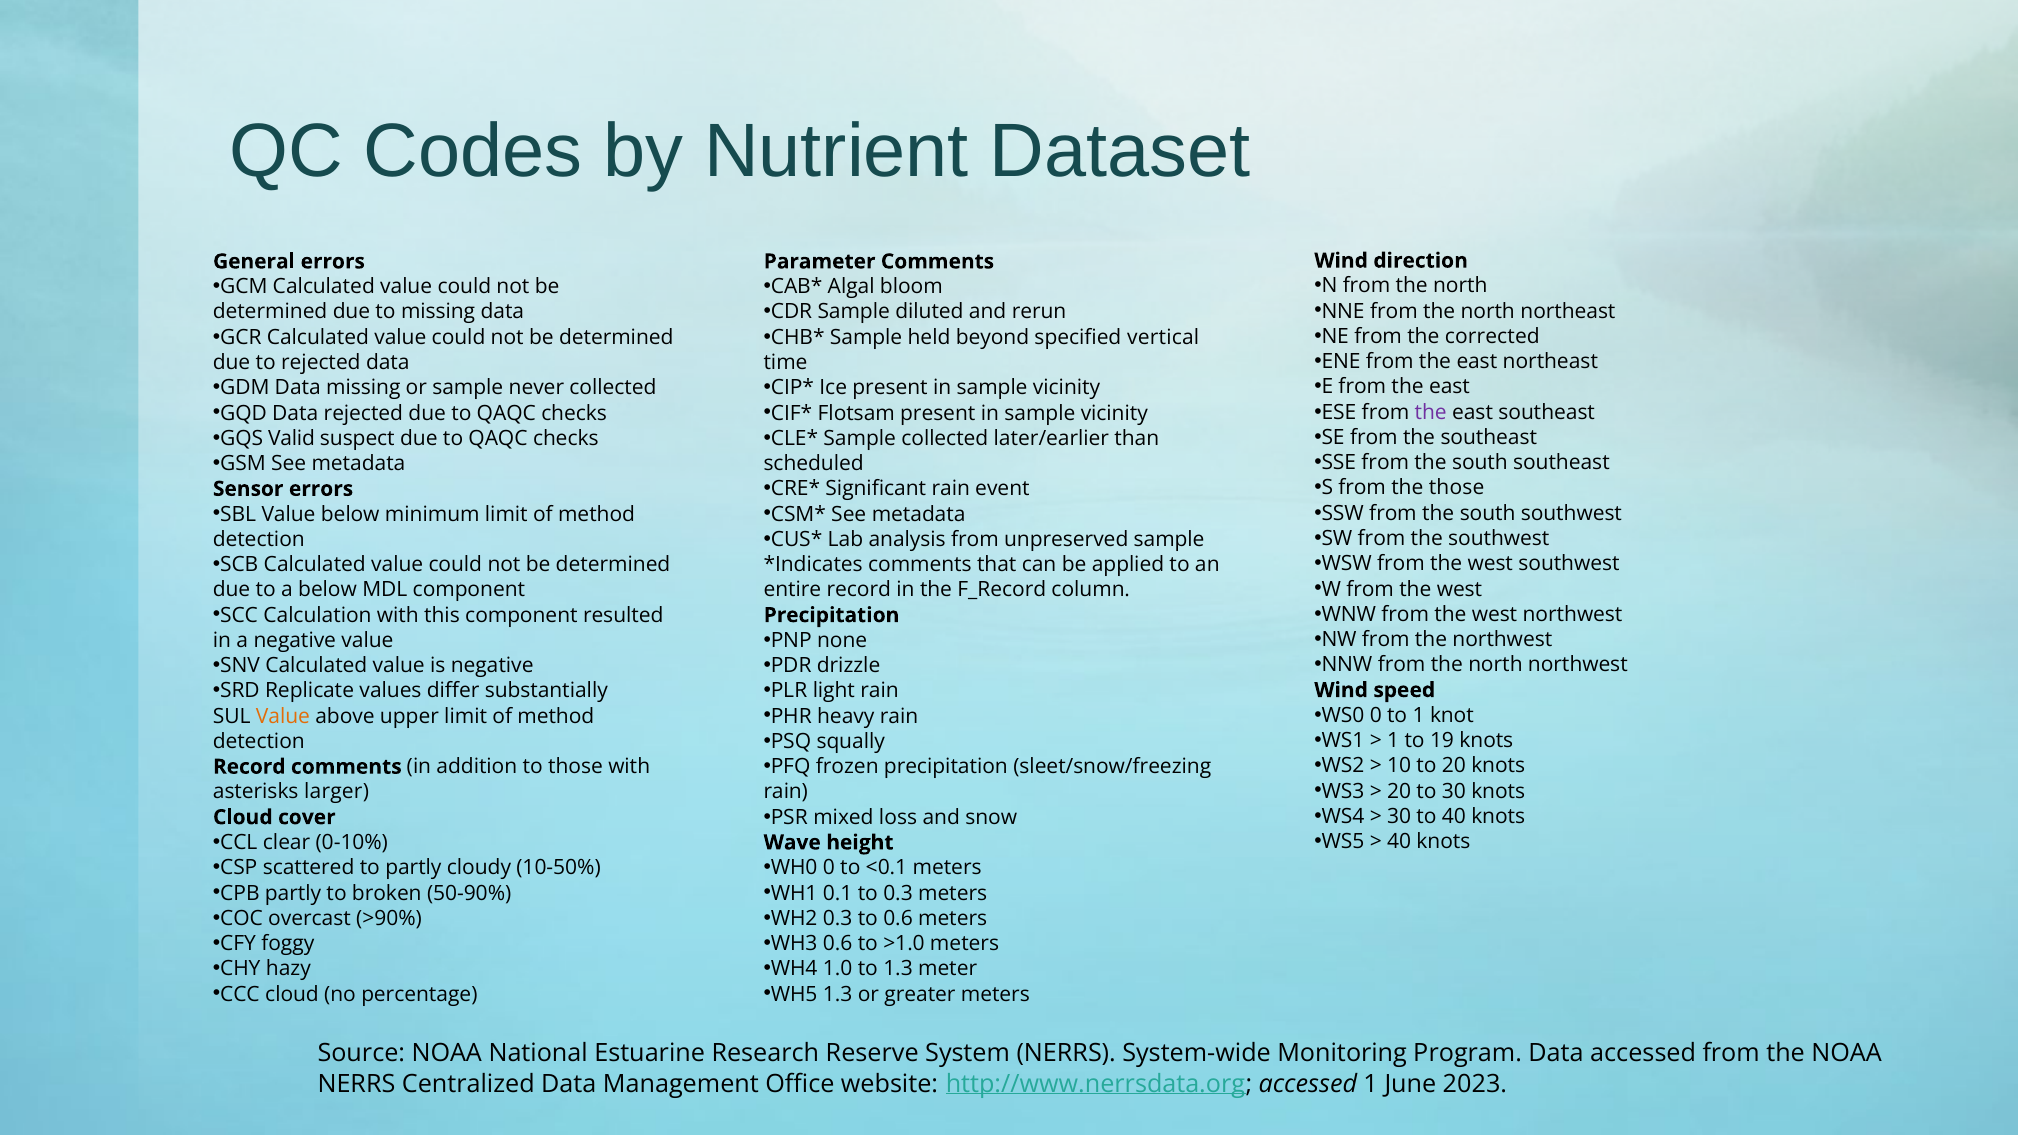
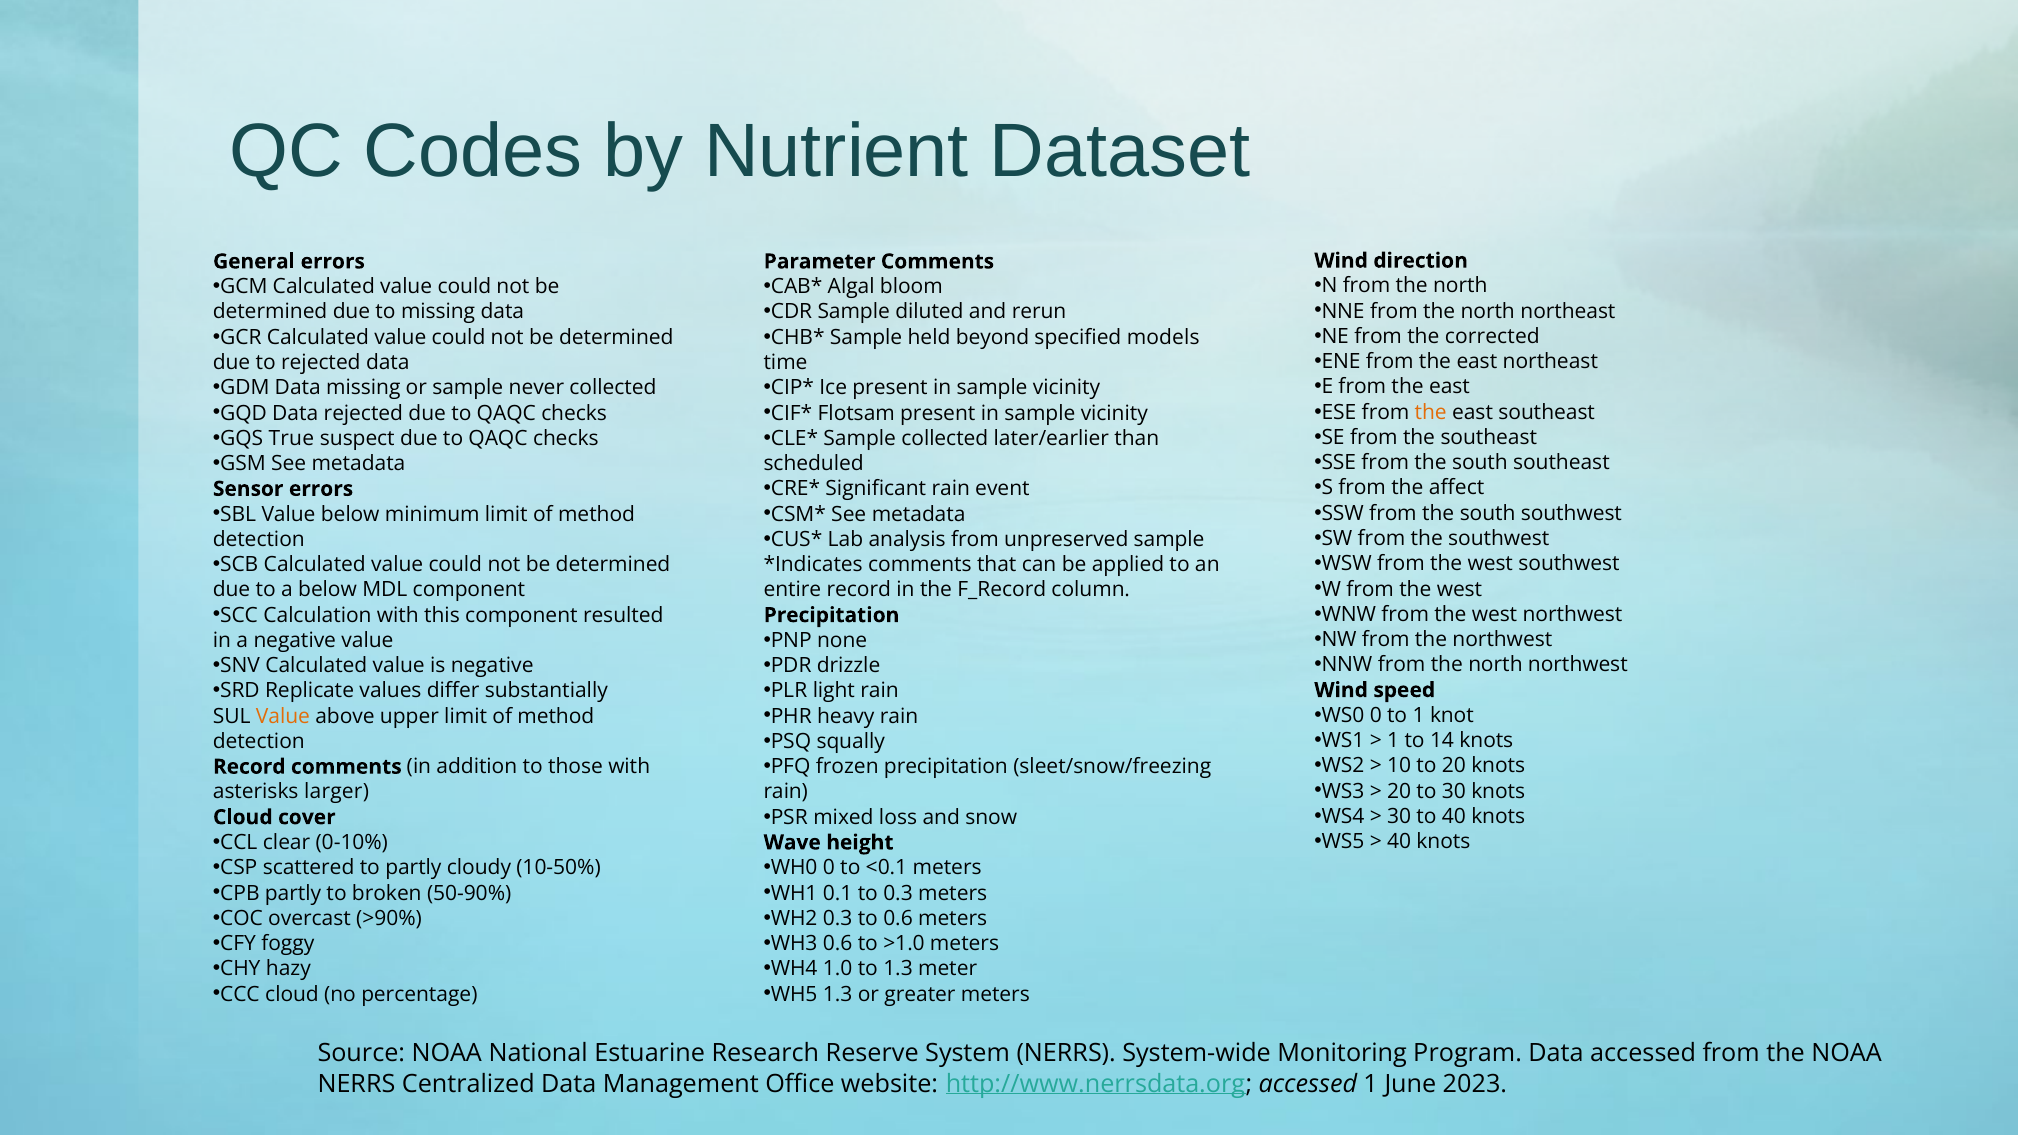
vertical: vertical -> models
the at (1431, 412) colour: purple -> orange
Valid: Valid -> True
the those: those -> affect
19: 19 -> 14
